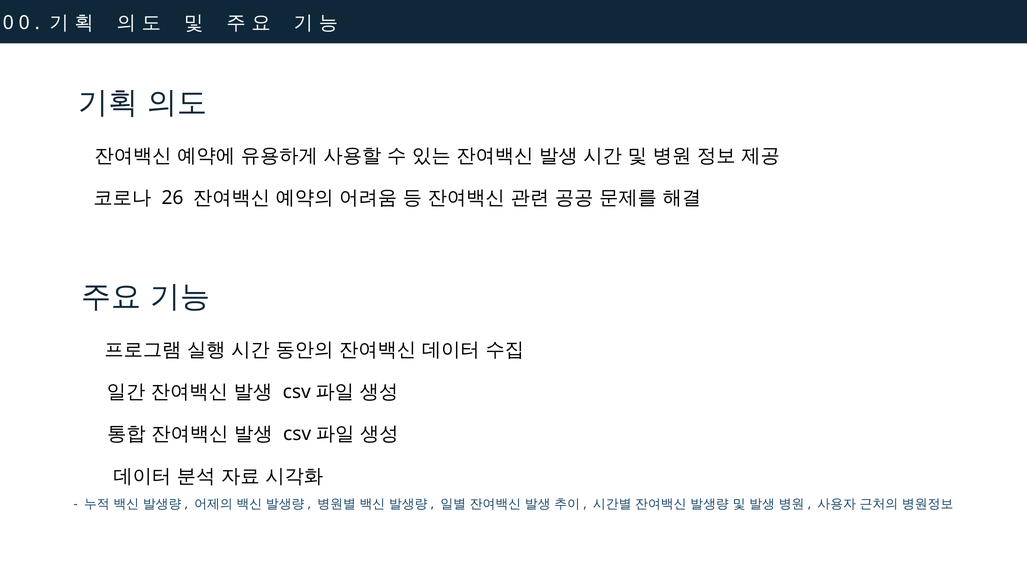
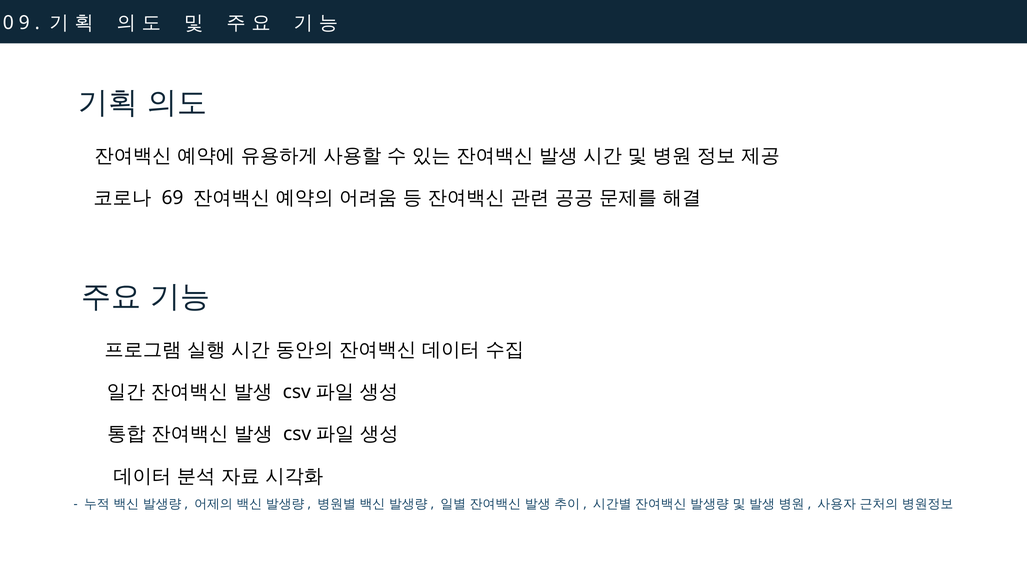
0 0: 0 -> 9
26: 26 -> 69
